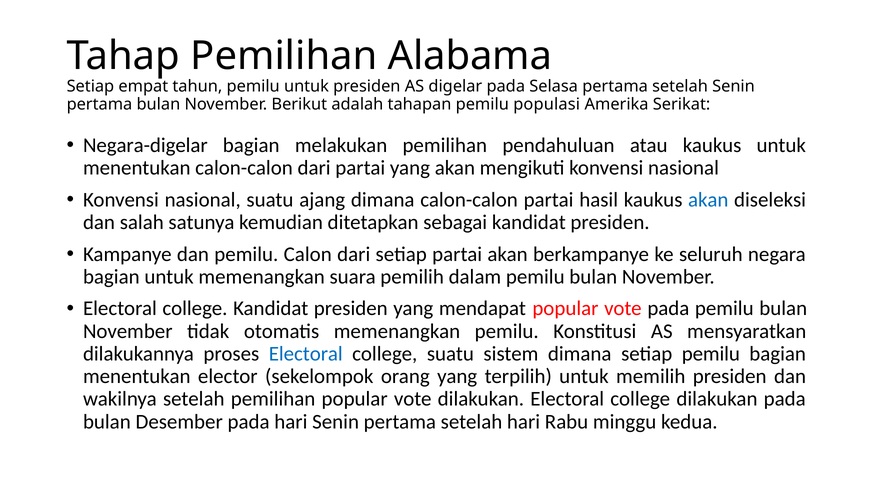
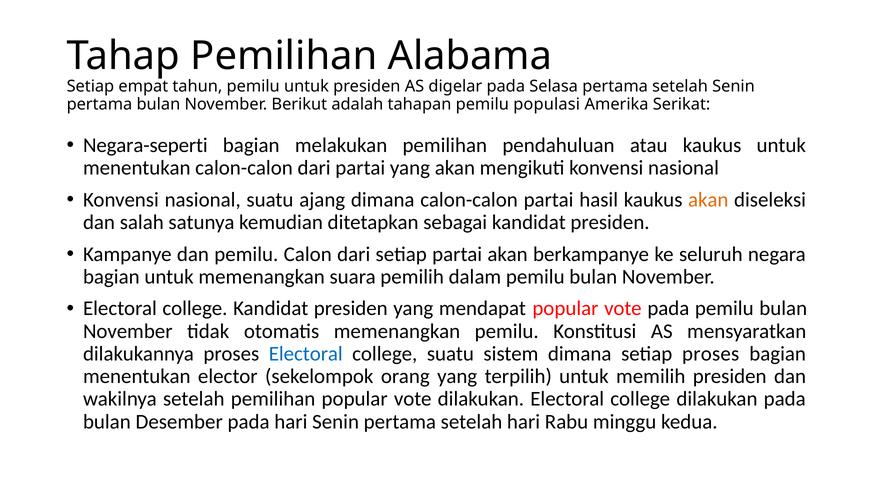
Negara-digelar: Negara-digelar -> Negara-seperti
akan at (708, 200) colour: blue -> orange
setiap pemilu: pemilu -> proses
